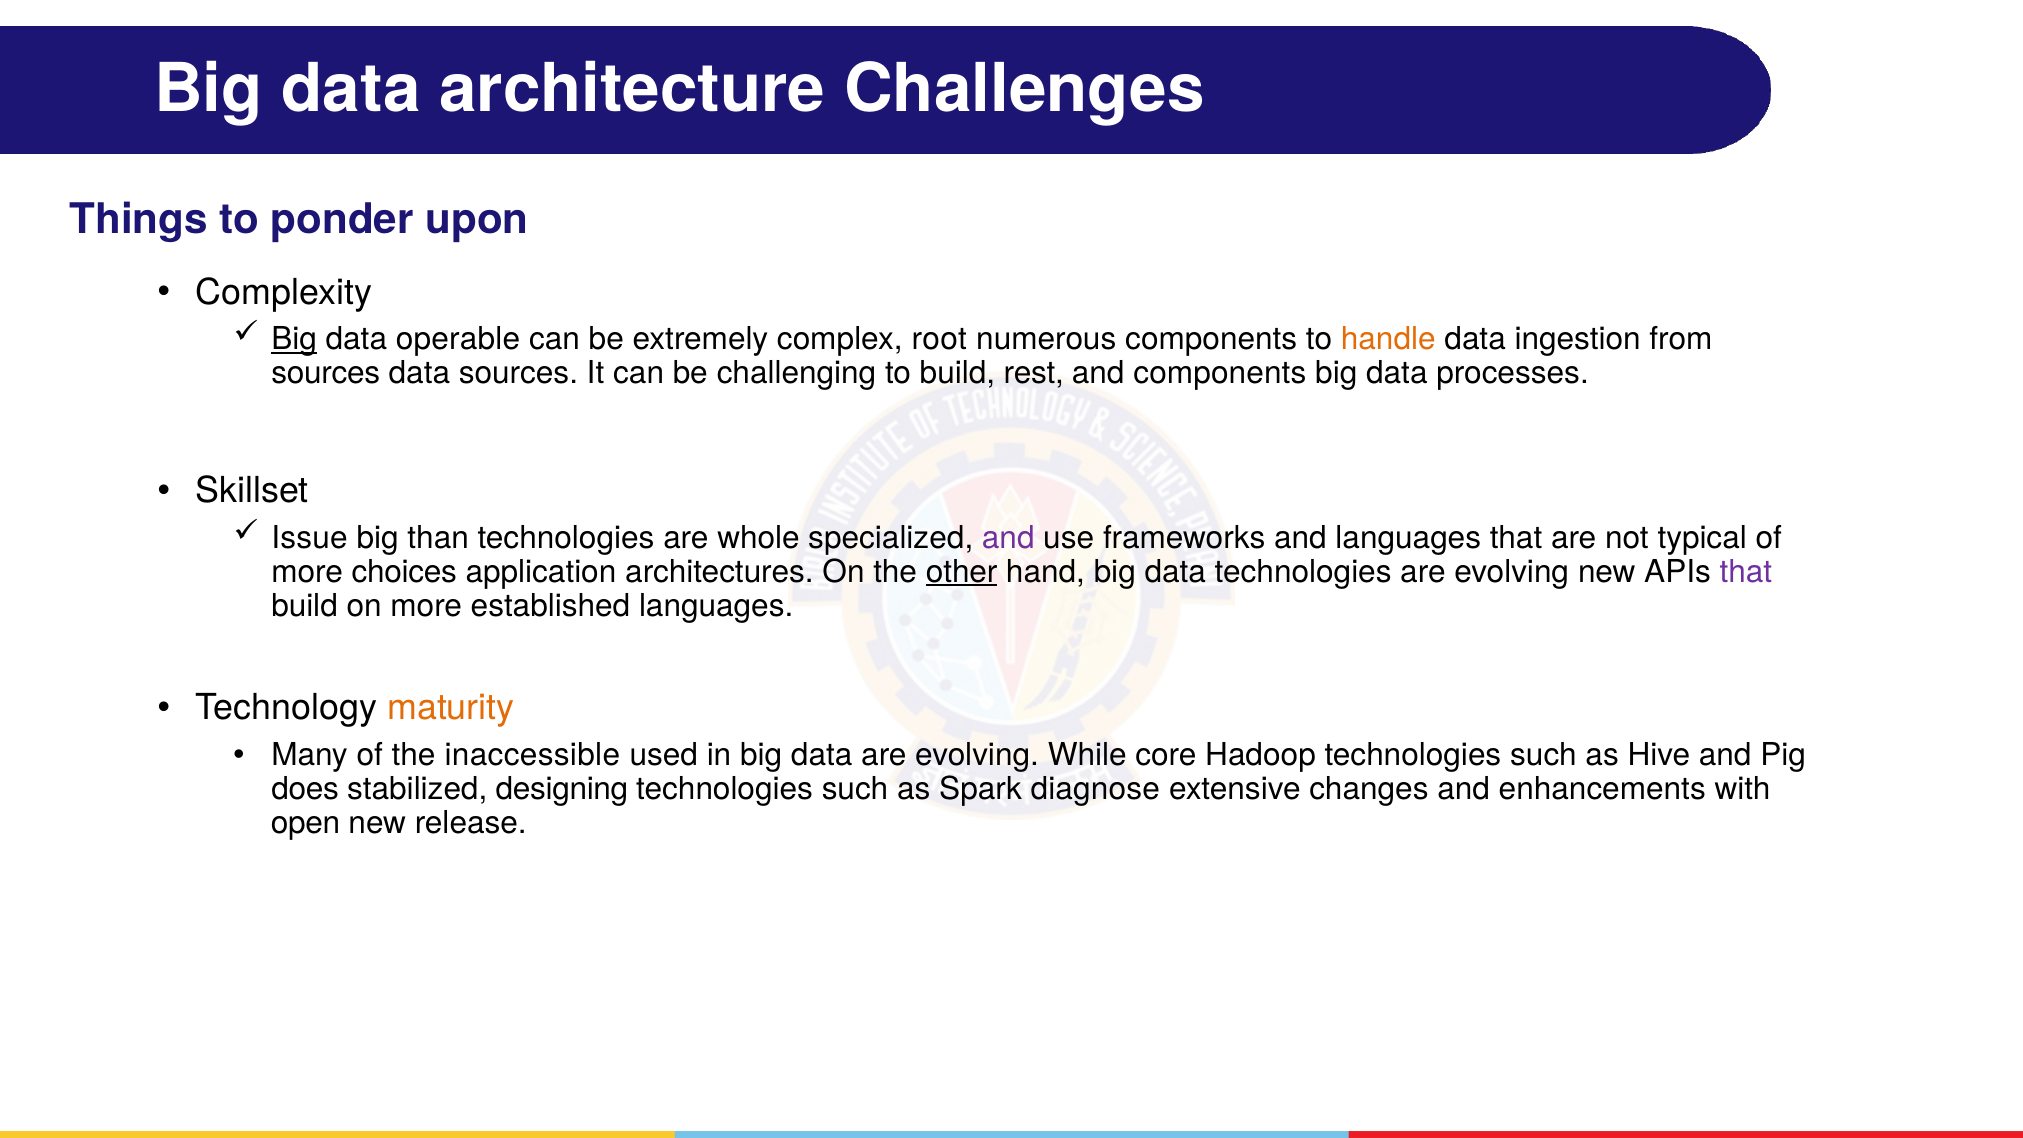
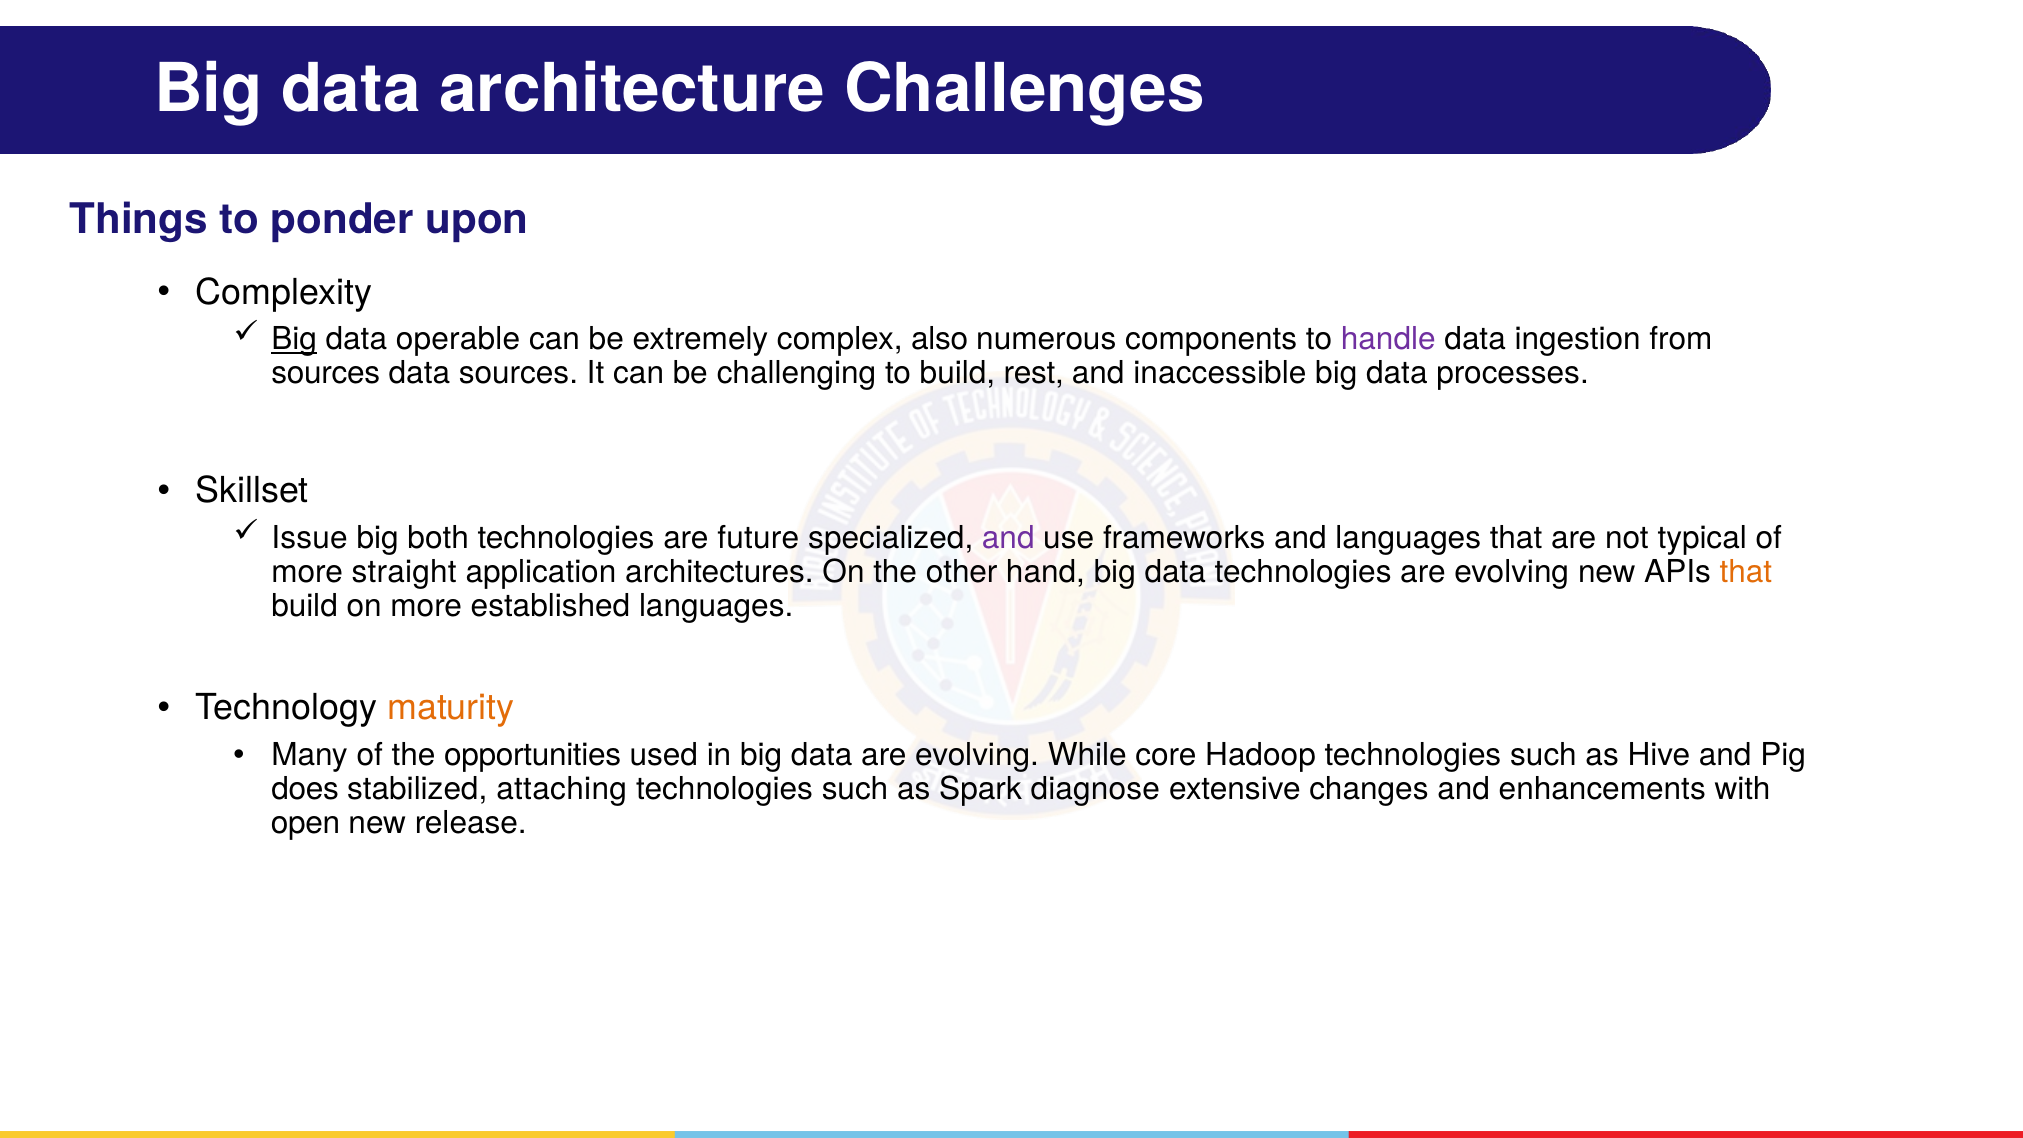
root: root -> also
handle colour: orange -> purple
and components: components -> inaccessible
than: than -> both
whole: whole -> future
choices: choices -> straight
other underline: present -> none
that at (1746, 572) colour: purple -> orange
inaccessible: inaccessible -> opportunities
designing: designing -> attaching
